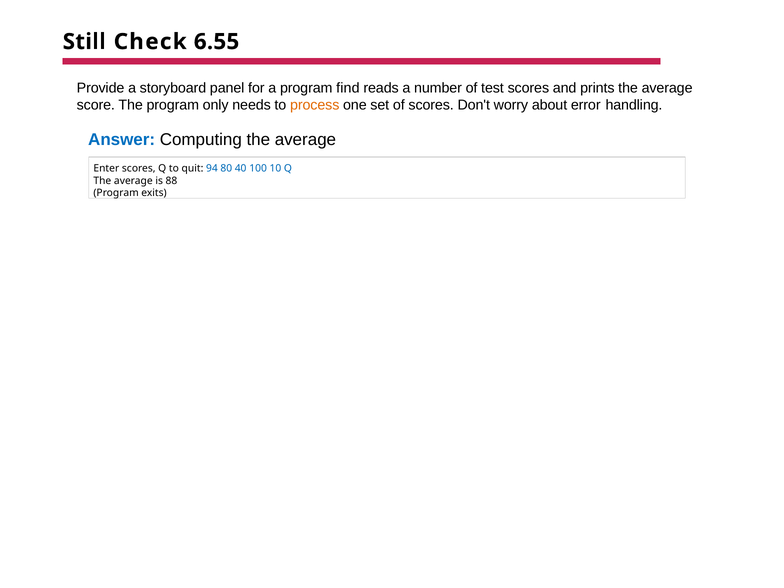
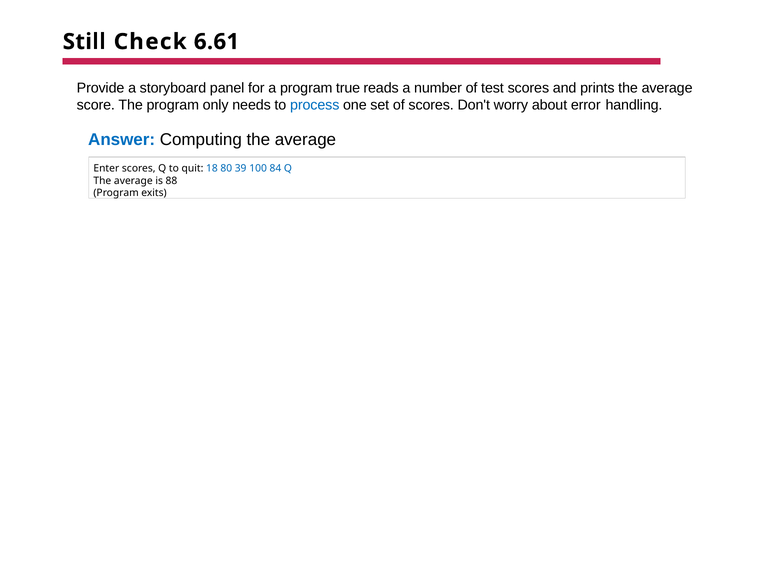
6.55: 6.55 -> 6.61
find: find -> true
process colour: orange -> blue
94: 94 -> 18
40: 40 -> 39
10: 10 -> 84
